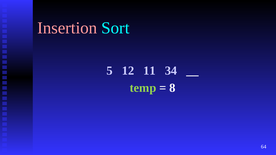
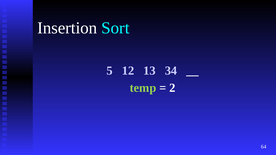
Insertion colour: pink -> white
11: 11 -> 13
8: 8 -> 2
